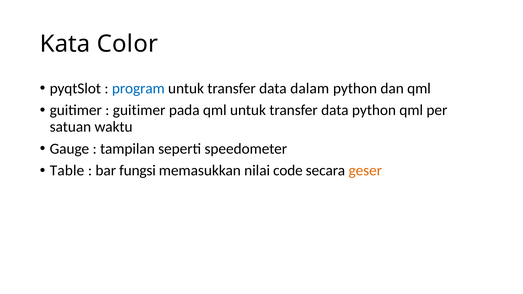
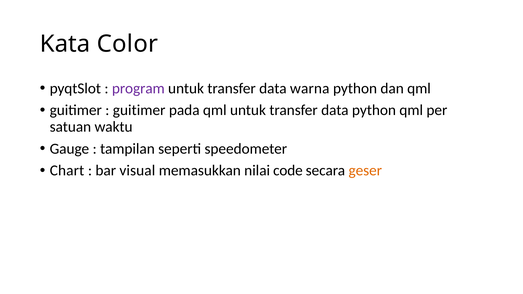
program colour: blue -> purple
dalam: dalam -> warna
Table: Table -> Chart
fungsi: fungsi -> visual
